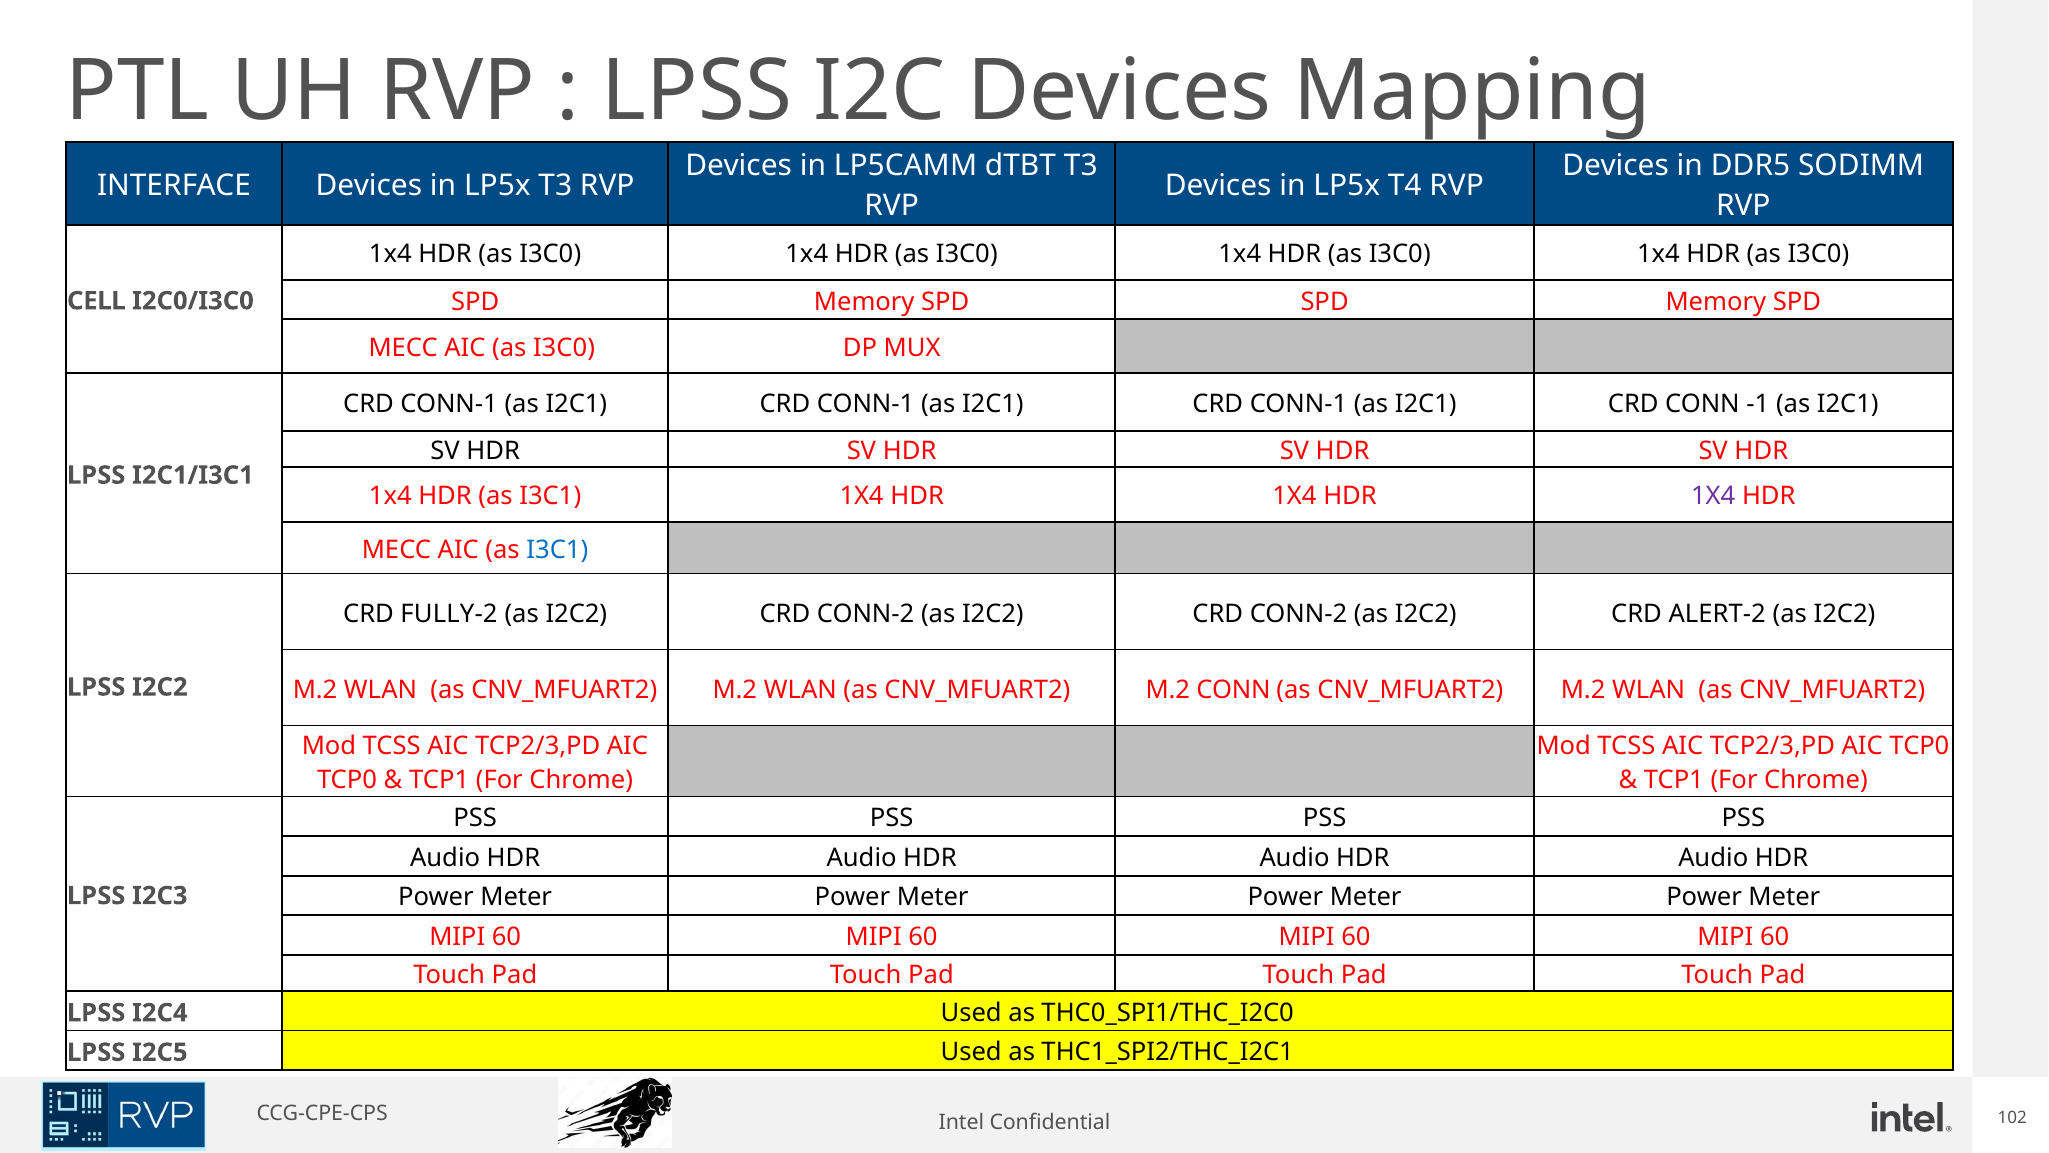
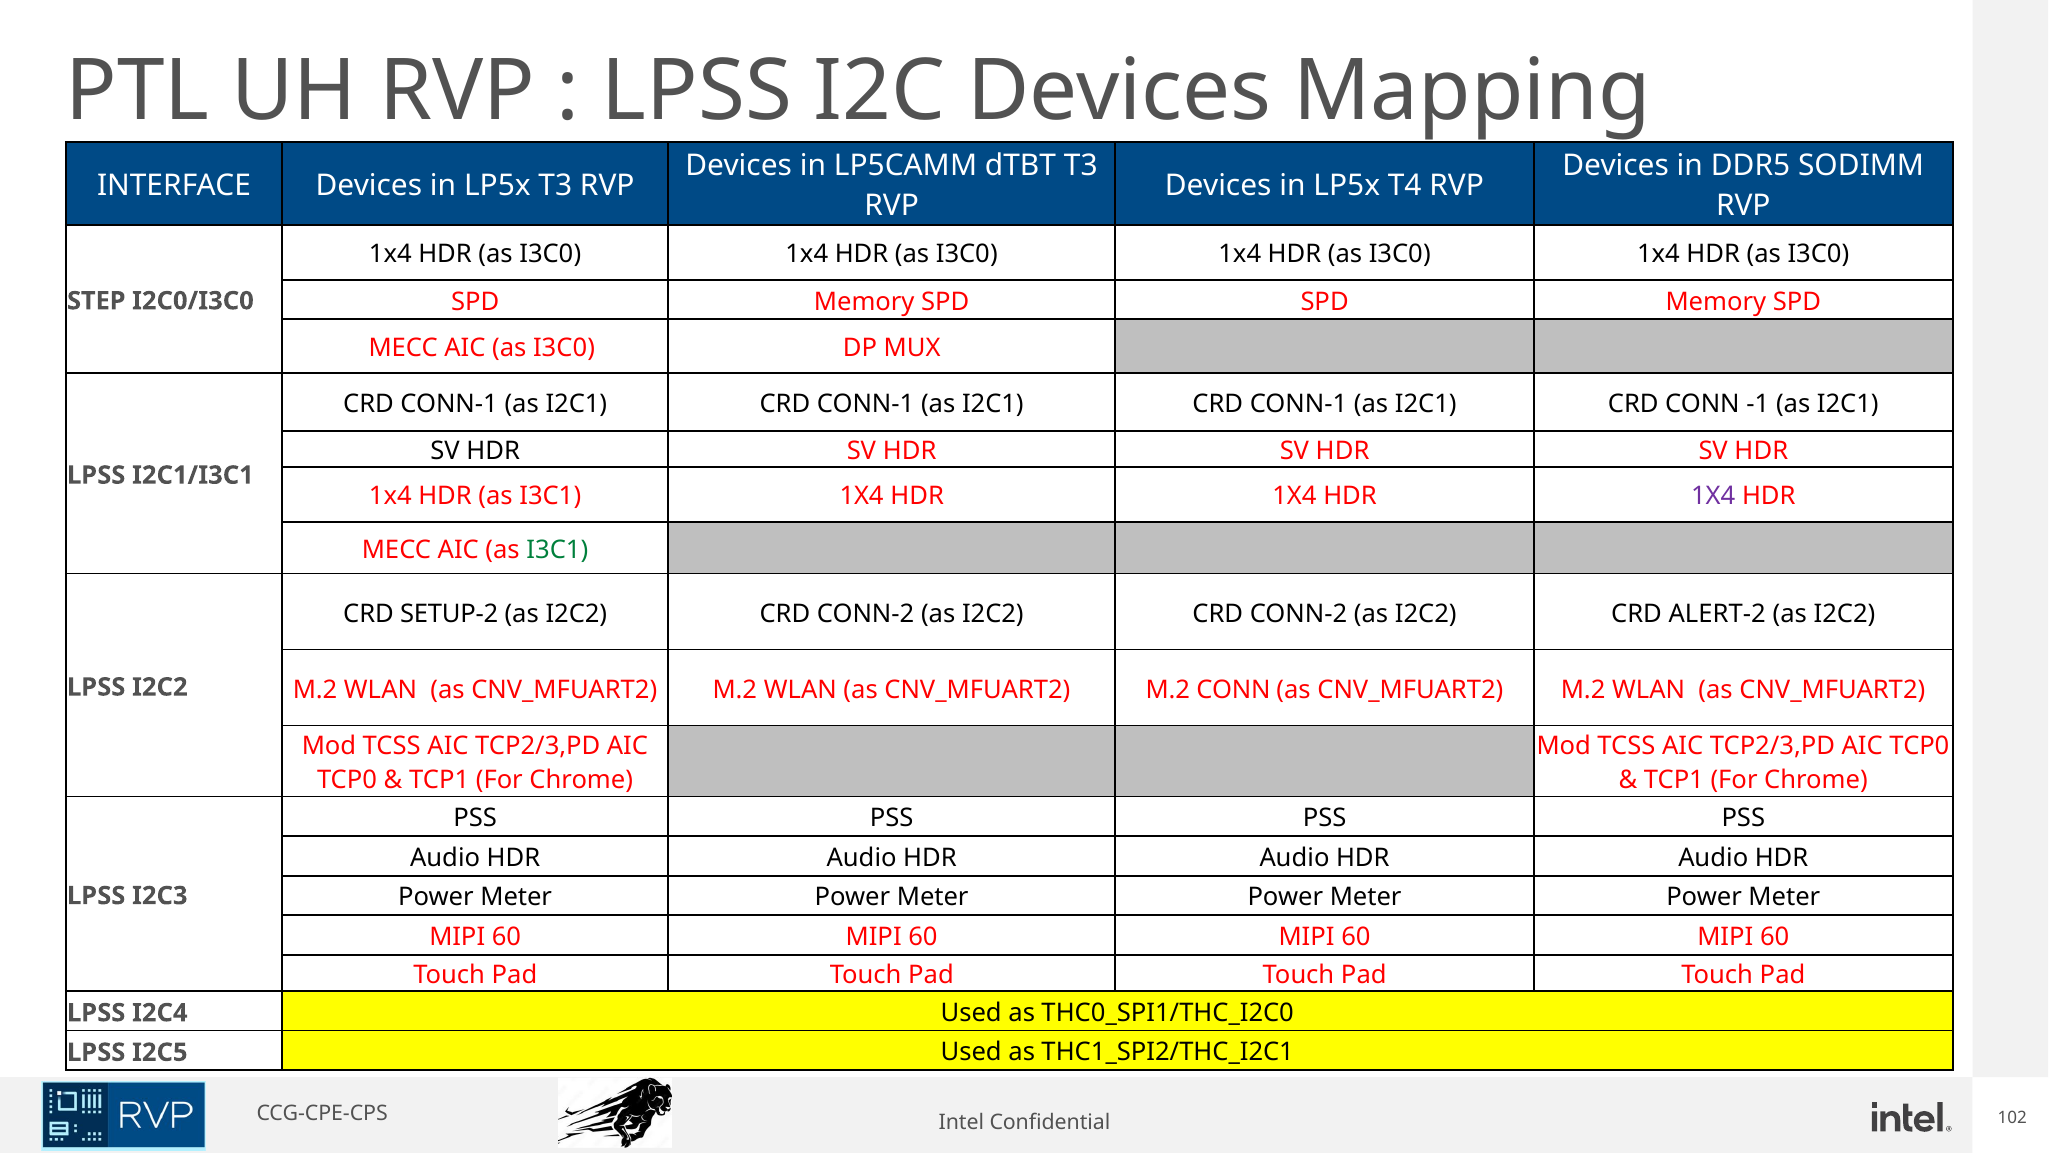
CELL: CELL -> STEP
I3C1 at (557, 549) colour: blue -> green
FULLY-2: FULLY-2 -> SETUP-2
